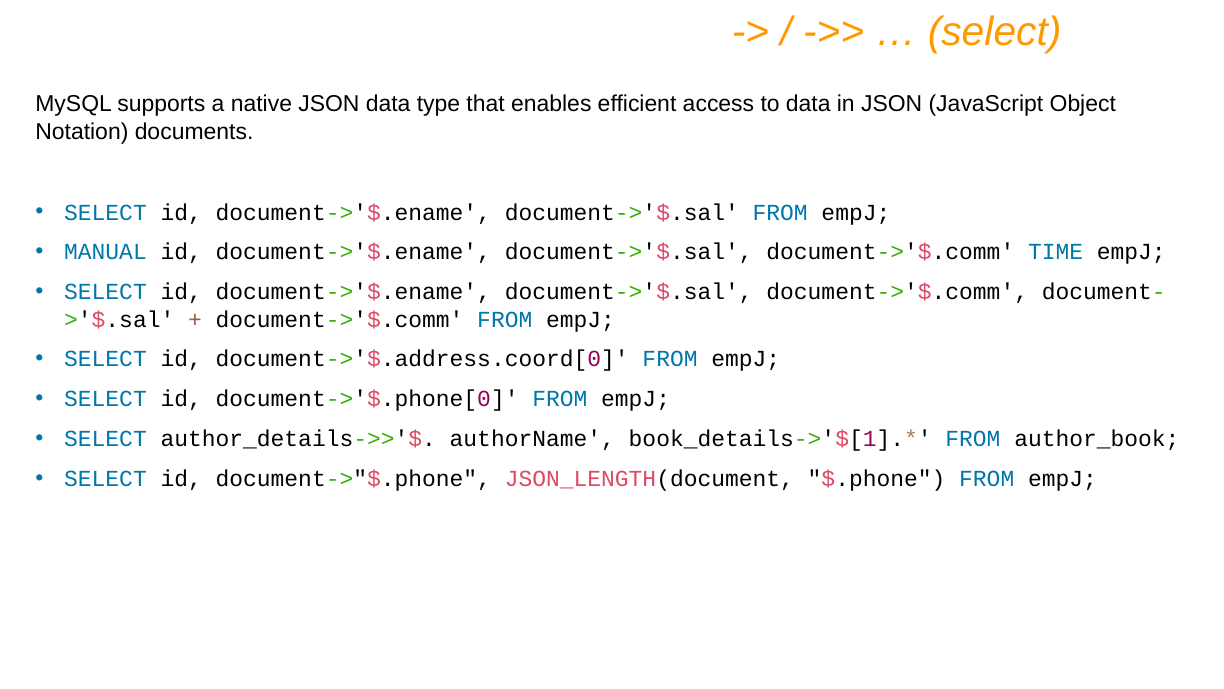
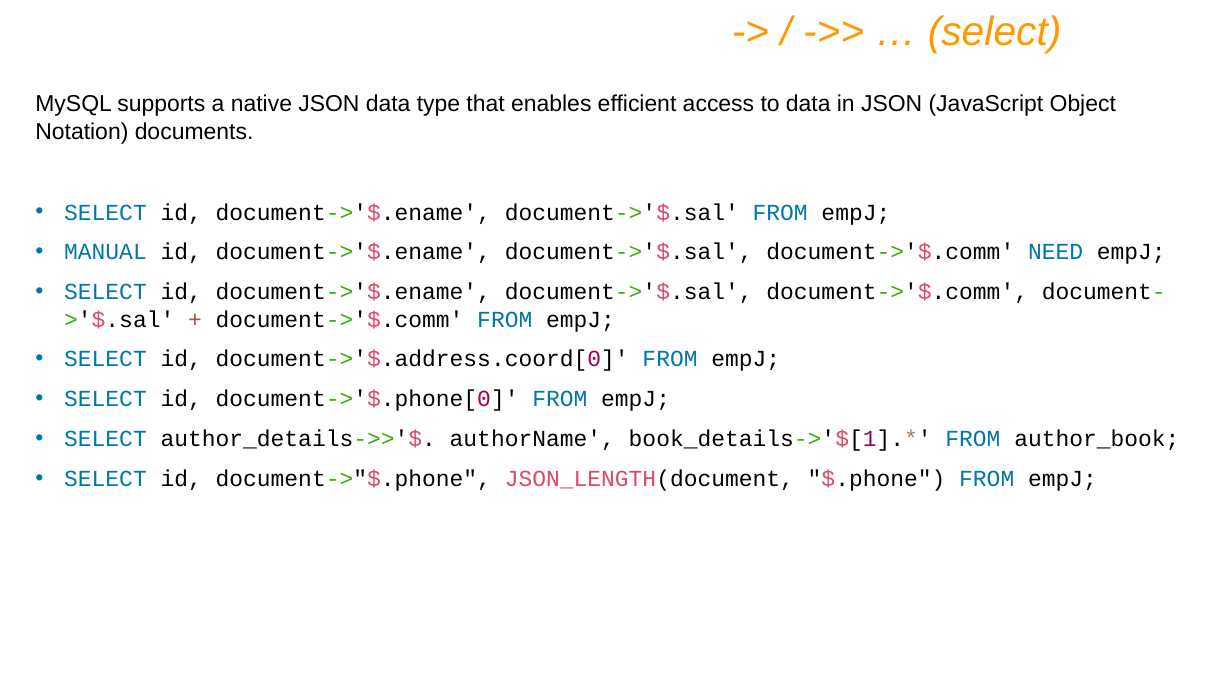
TIME: TIME -> NEED
